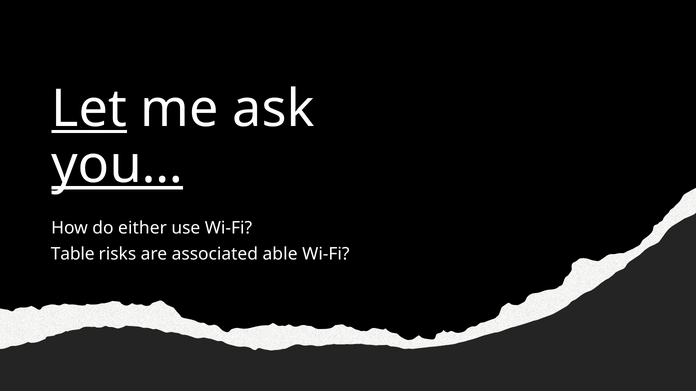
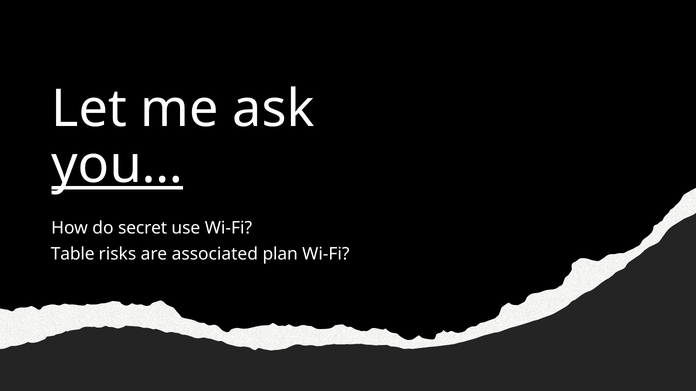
Let underline: present -> none
either: either -> secret
able: able -> plan
